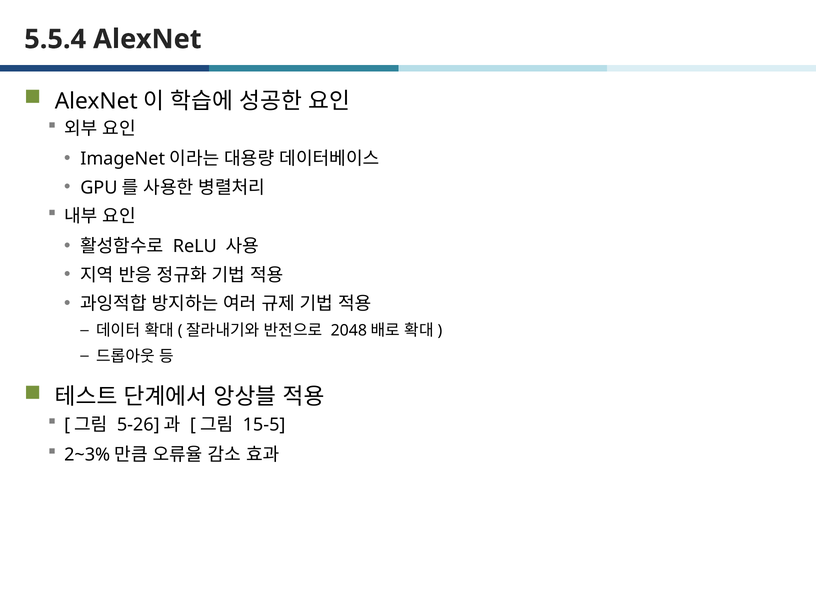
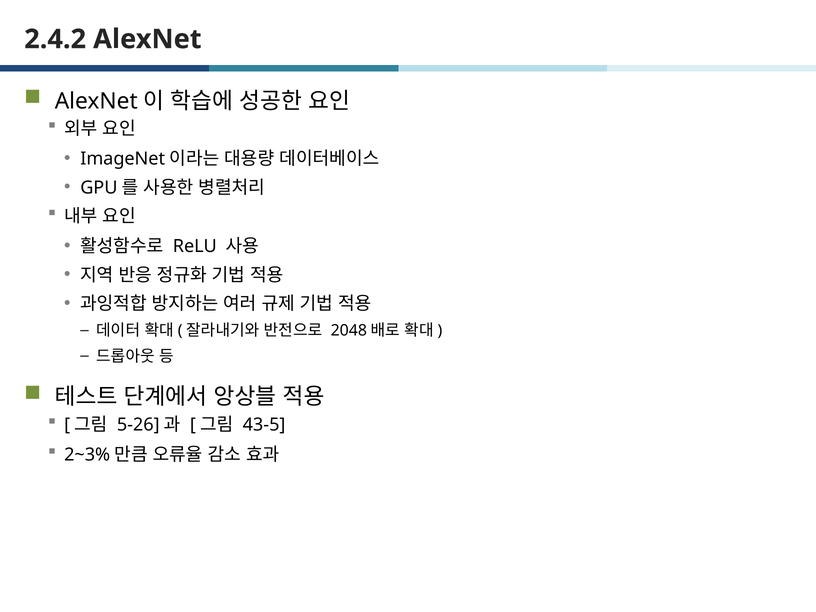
5.5.4: 5.5.4 -> 2.4.2
15-5: 15-5 -> 43-5
